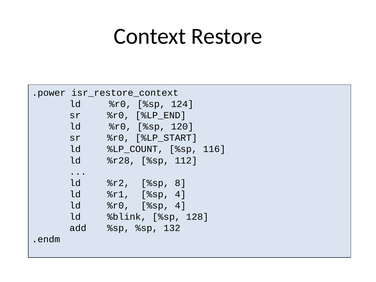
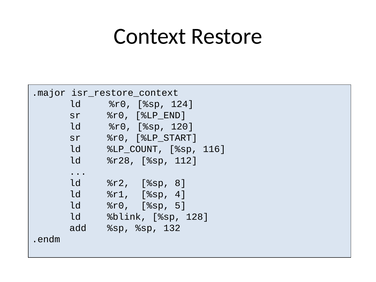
.power: .power -> .major
%r0 %sp 4: 4 -> 5
